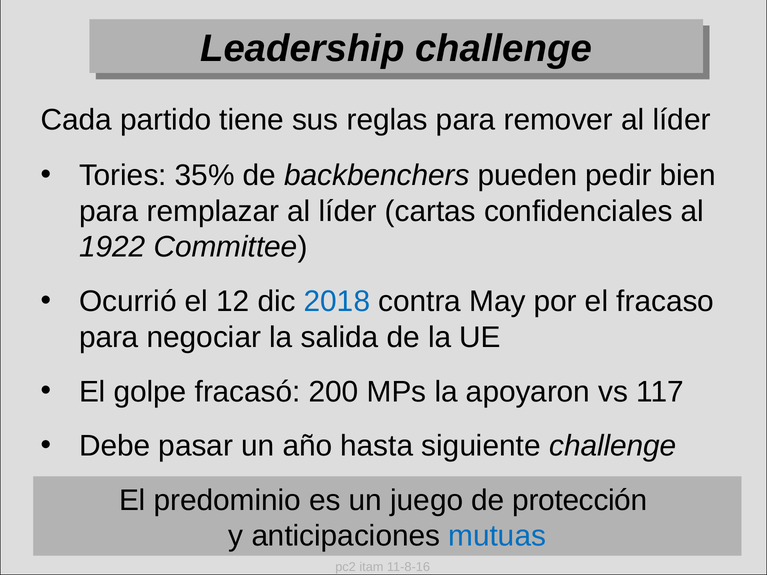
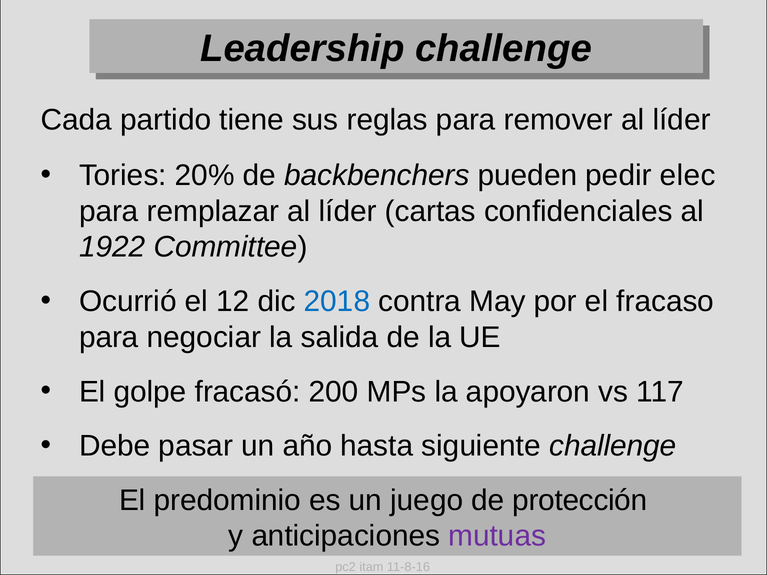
35%: 35% -> 20%
bien: bien -> elec
mutuas colour: blue -> purple
